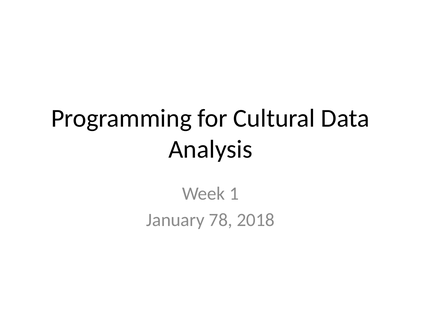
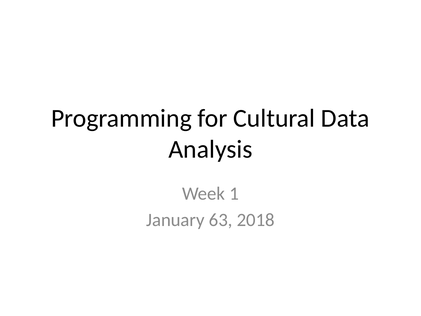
78: 78 -> 63
